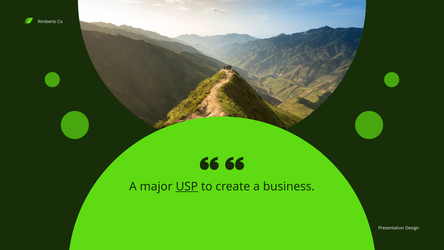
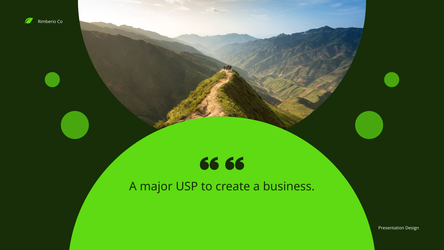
USP underline: present -> none
